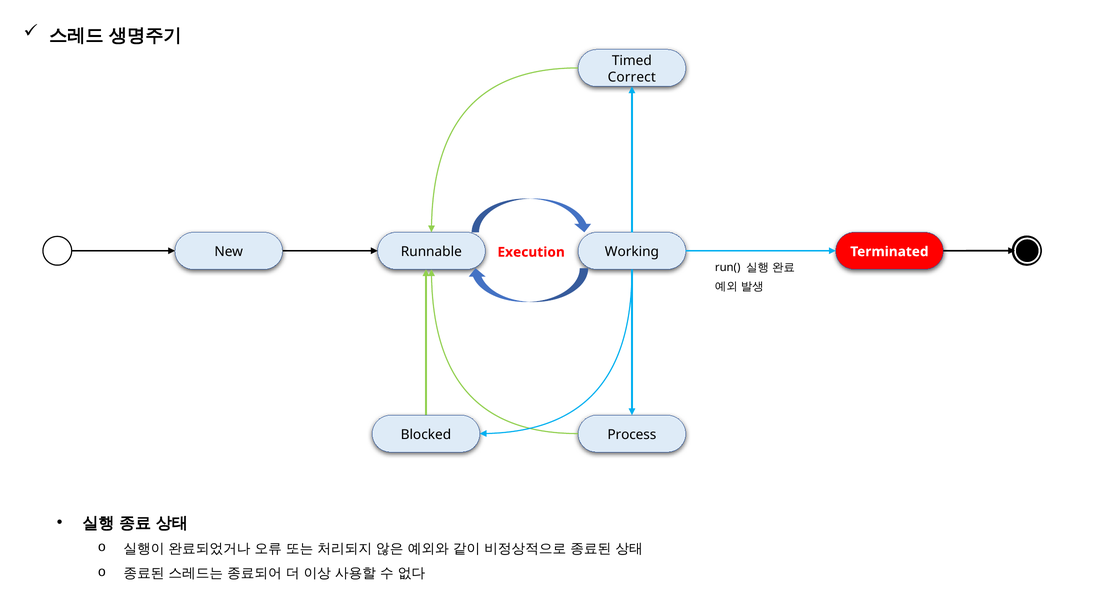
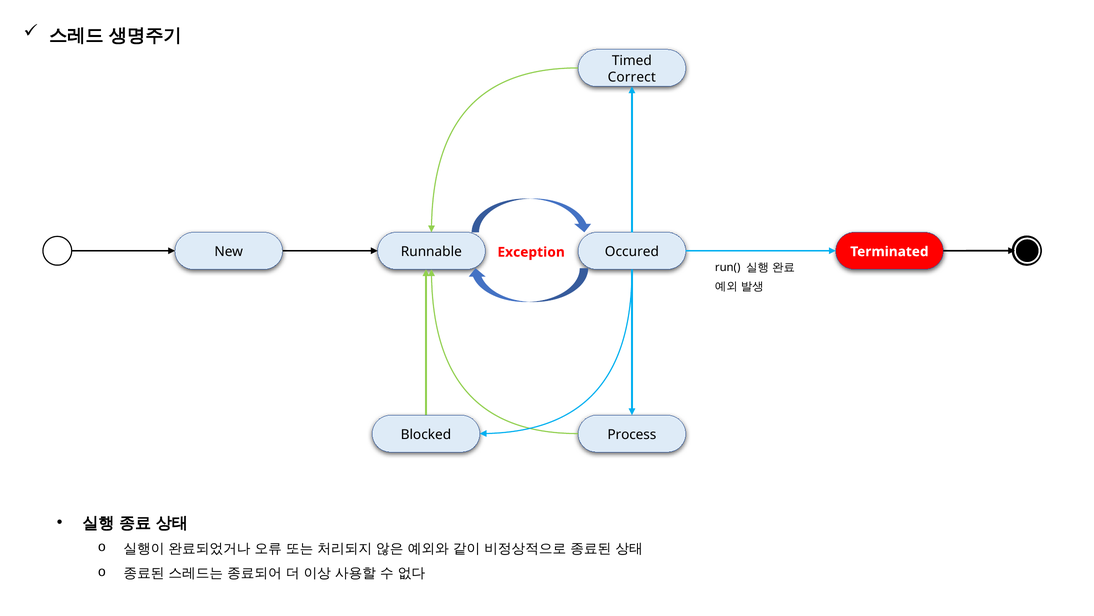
Working: Working -> Occured
Execution: Execution -> Exception
